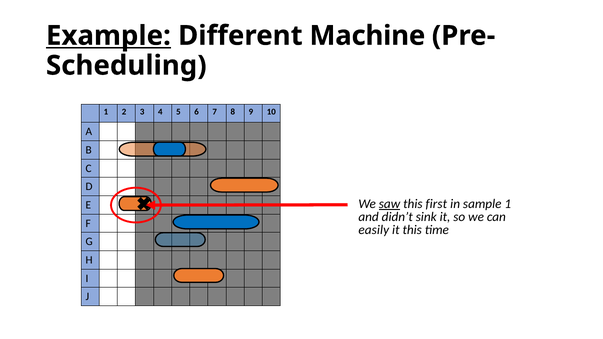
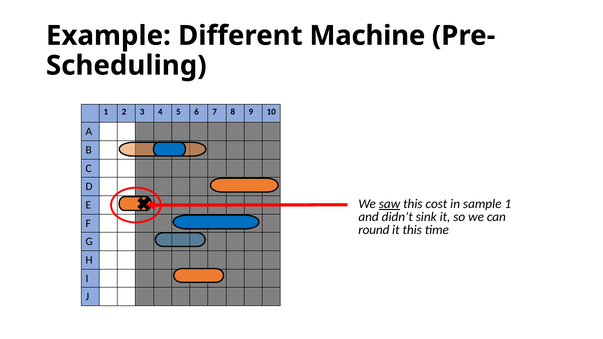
Example underline: present -> none
first: first -> cost
easily: easily -> round
